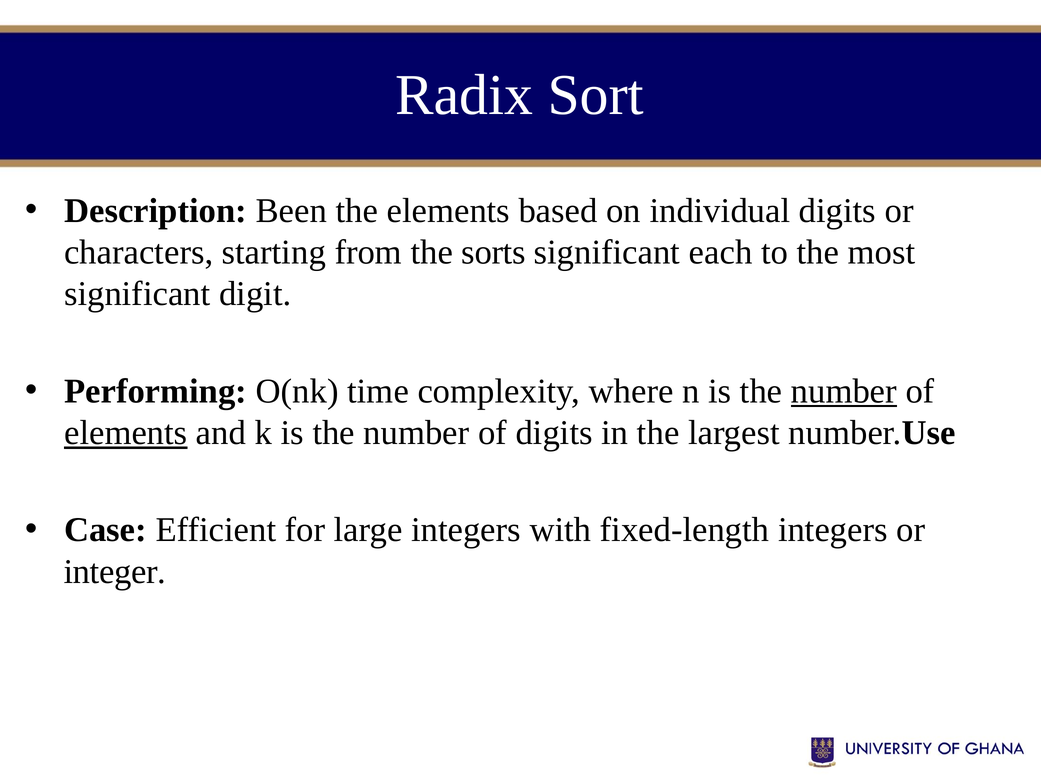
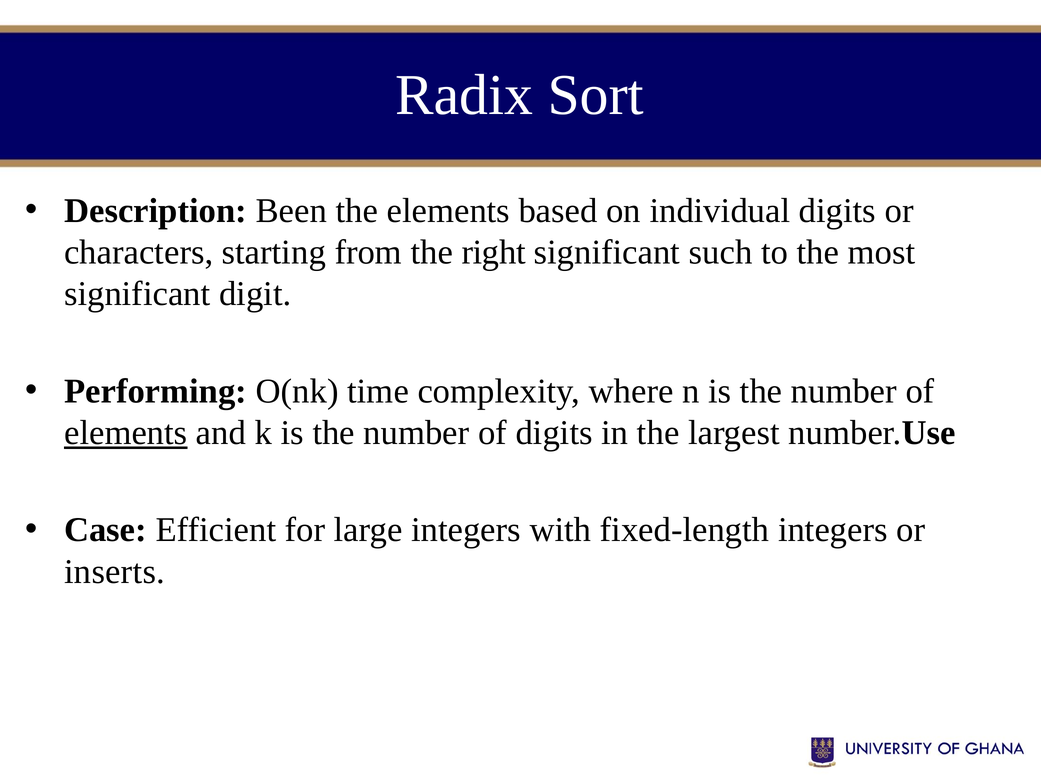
sorts: sorts -> right
each: each -> such
number at (844, 391) underline: present -> none
integer: integer -> inserts
